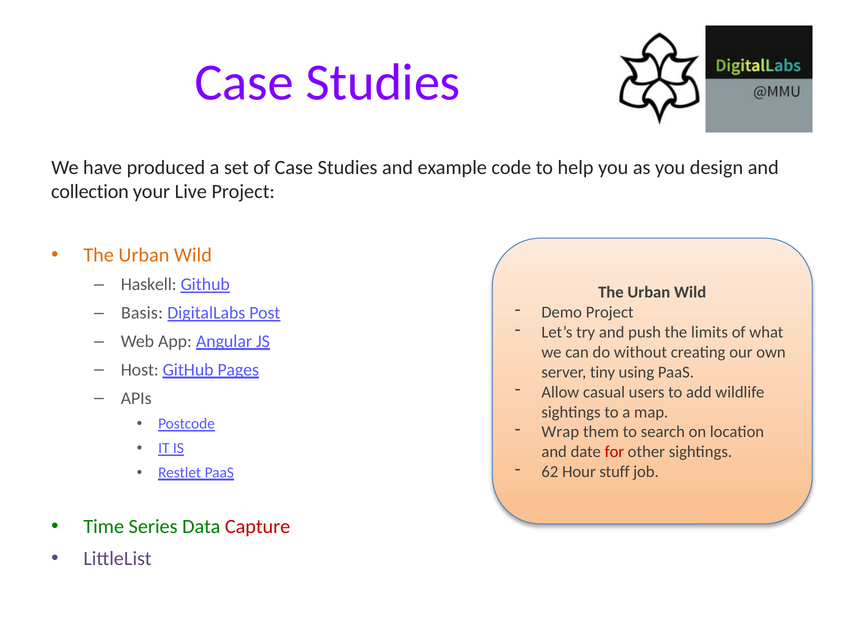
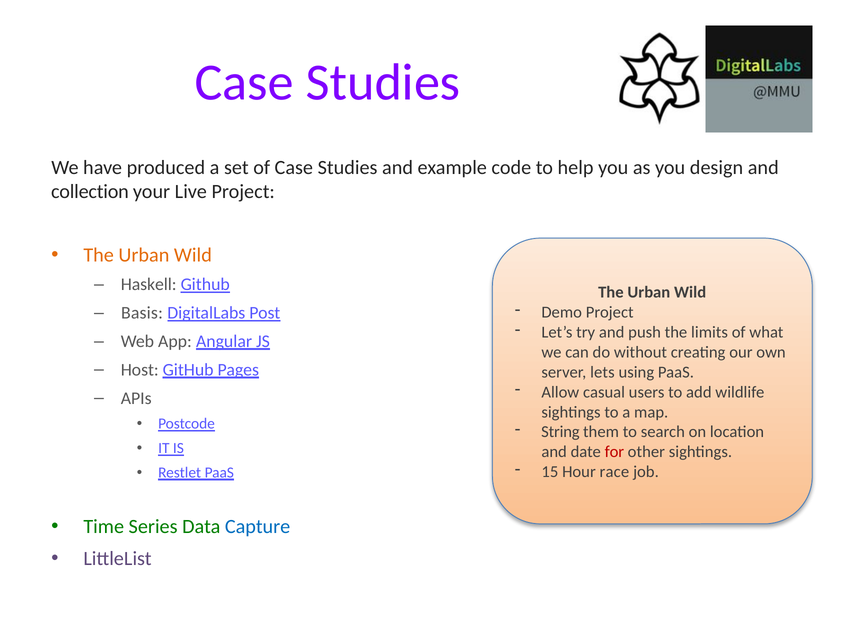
tiny: tiny -> lets
Wrap: Wrap -> String
62: 62 -> 15
stuff: stuff -> race
Capture colour: red -> blue
